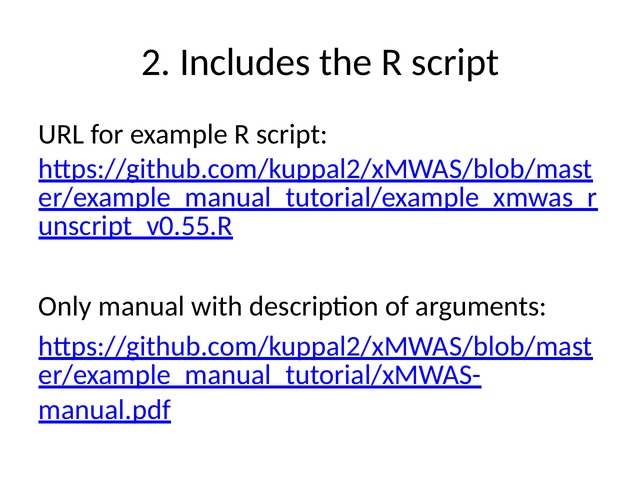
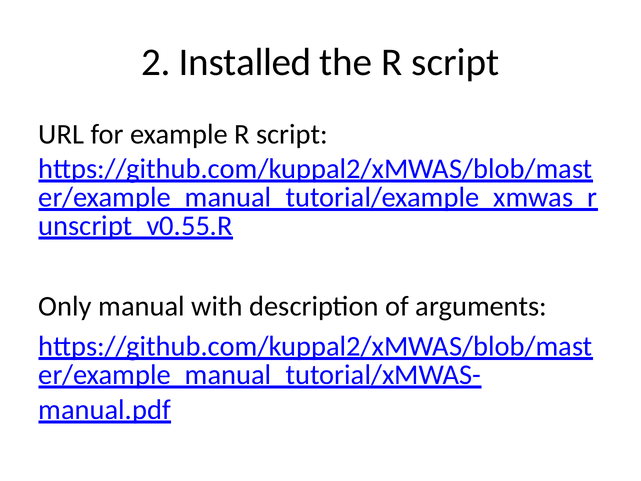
Includes: Includes -> Installed
